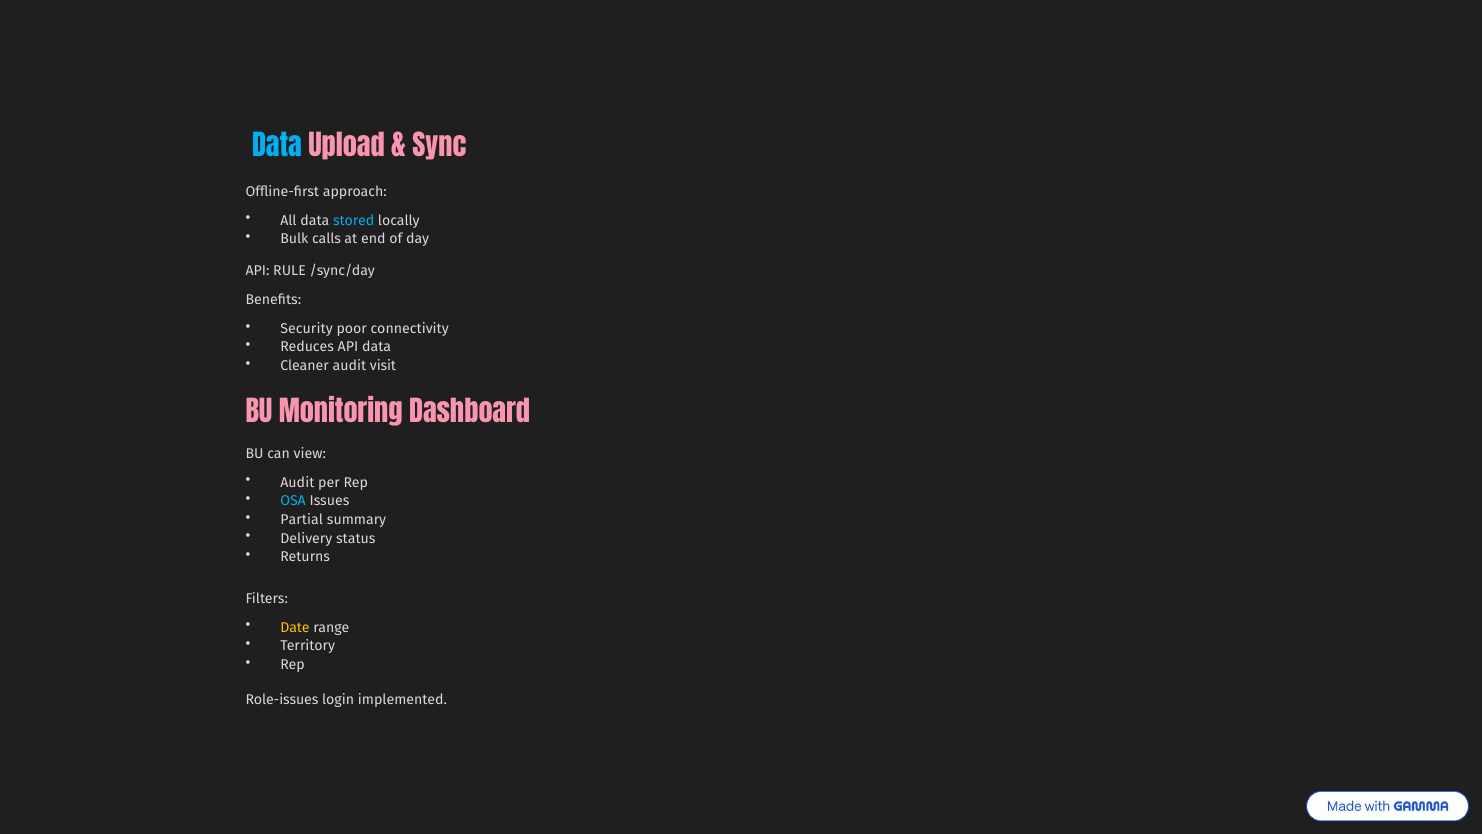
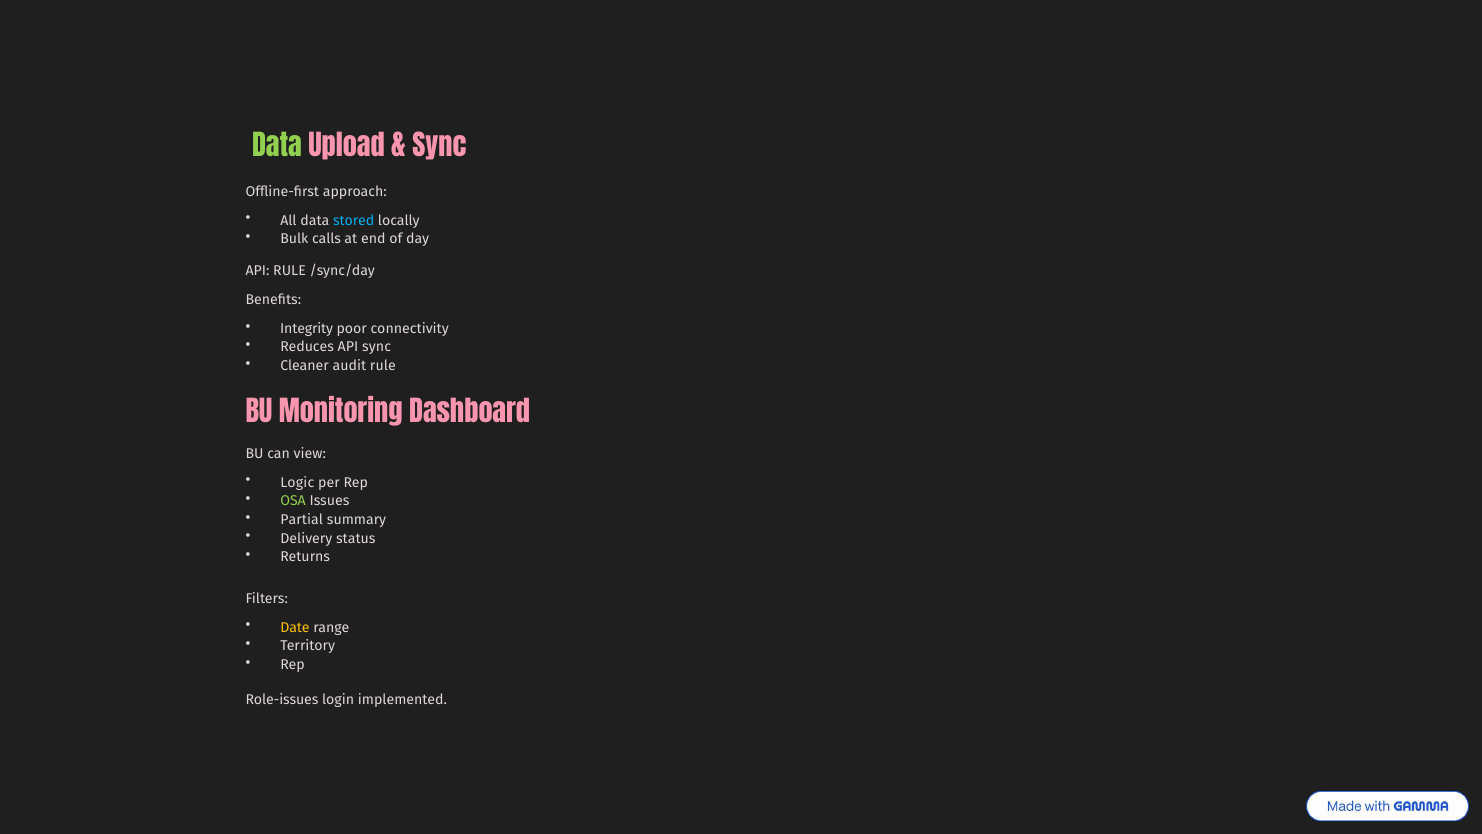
Data at (277, 147) colour: light blue -> light green
Security: Security -> Integrity
API data: data -> sync
audit visit: visit -> rule
Audit at (297, 482): Audit -> Logic
OSA colour: light blue -> light green
